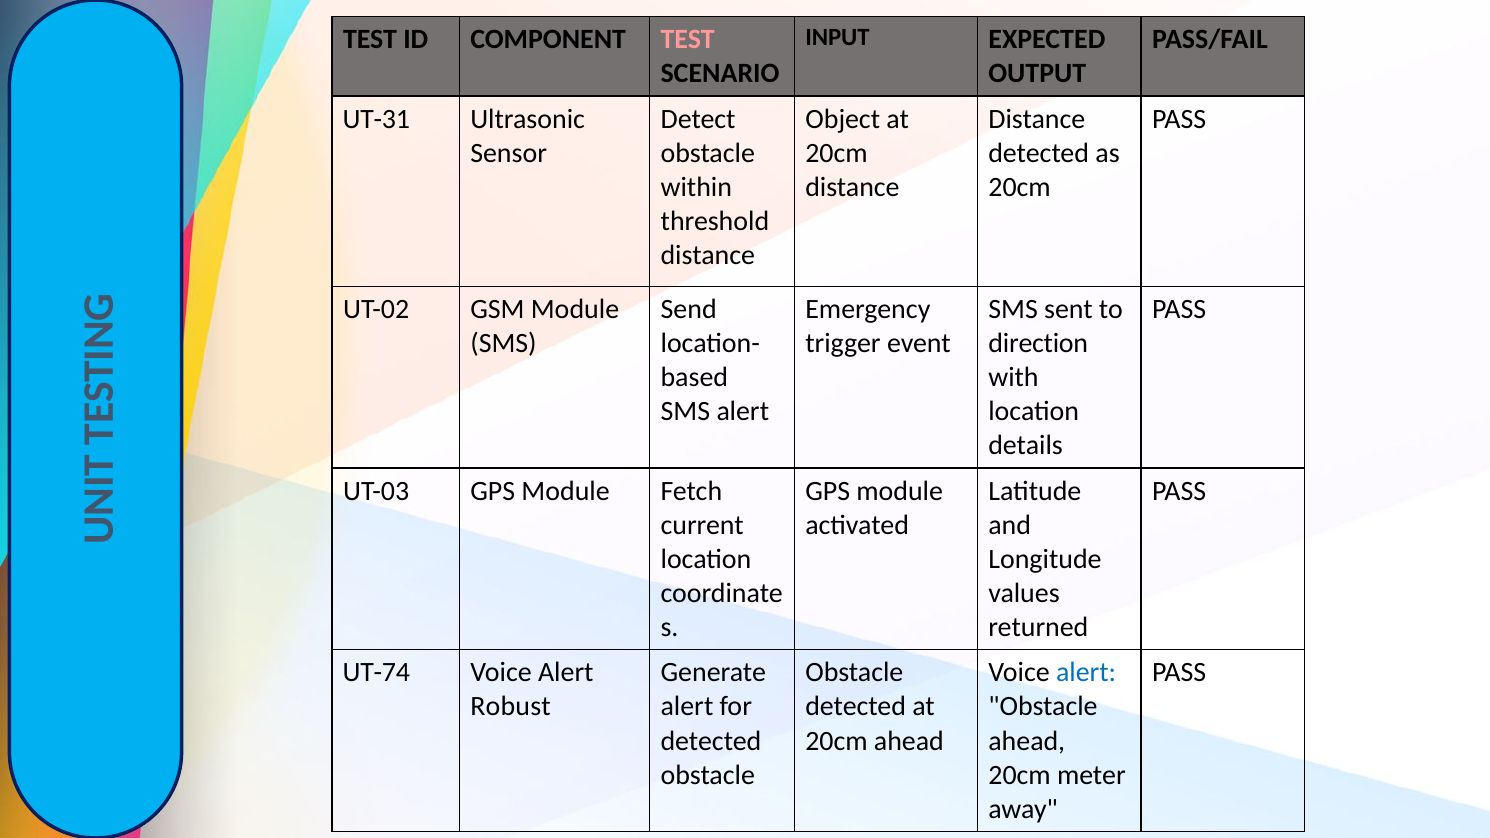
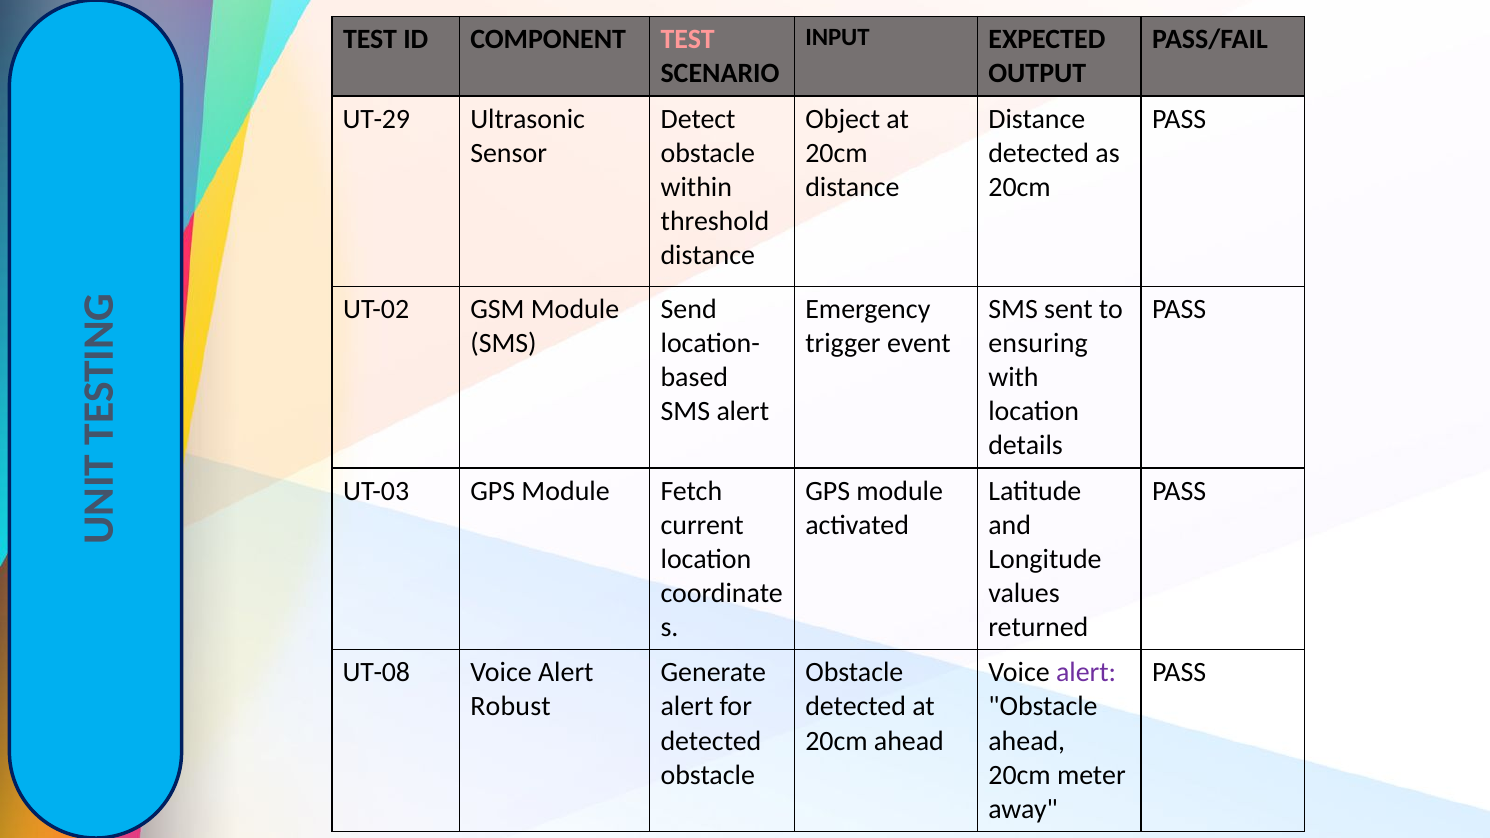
UT-31: UT-31 -> UT-29
direction: direction -> ensuring
UT-74: UT-74 -> UT-08
alert at (1086, 673) colour: blue -> purple
